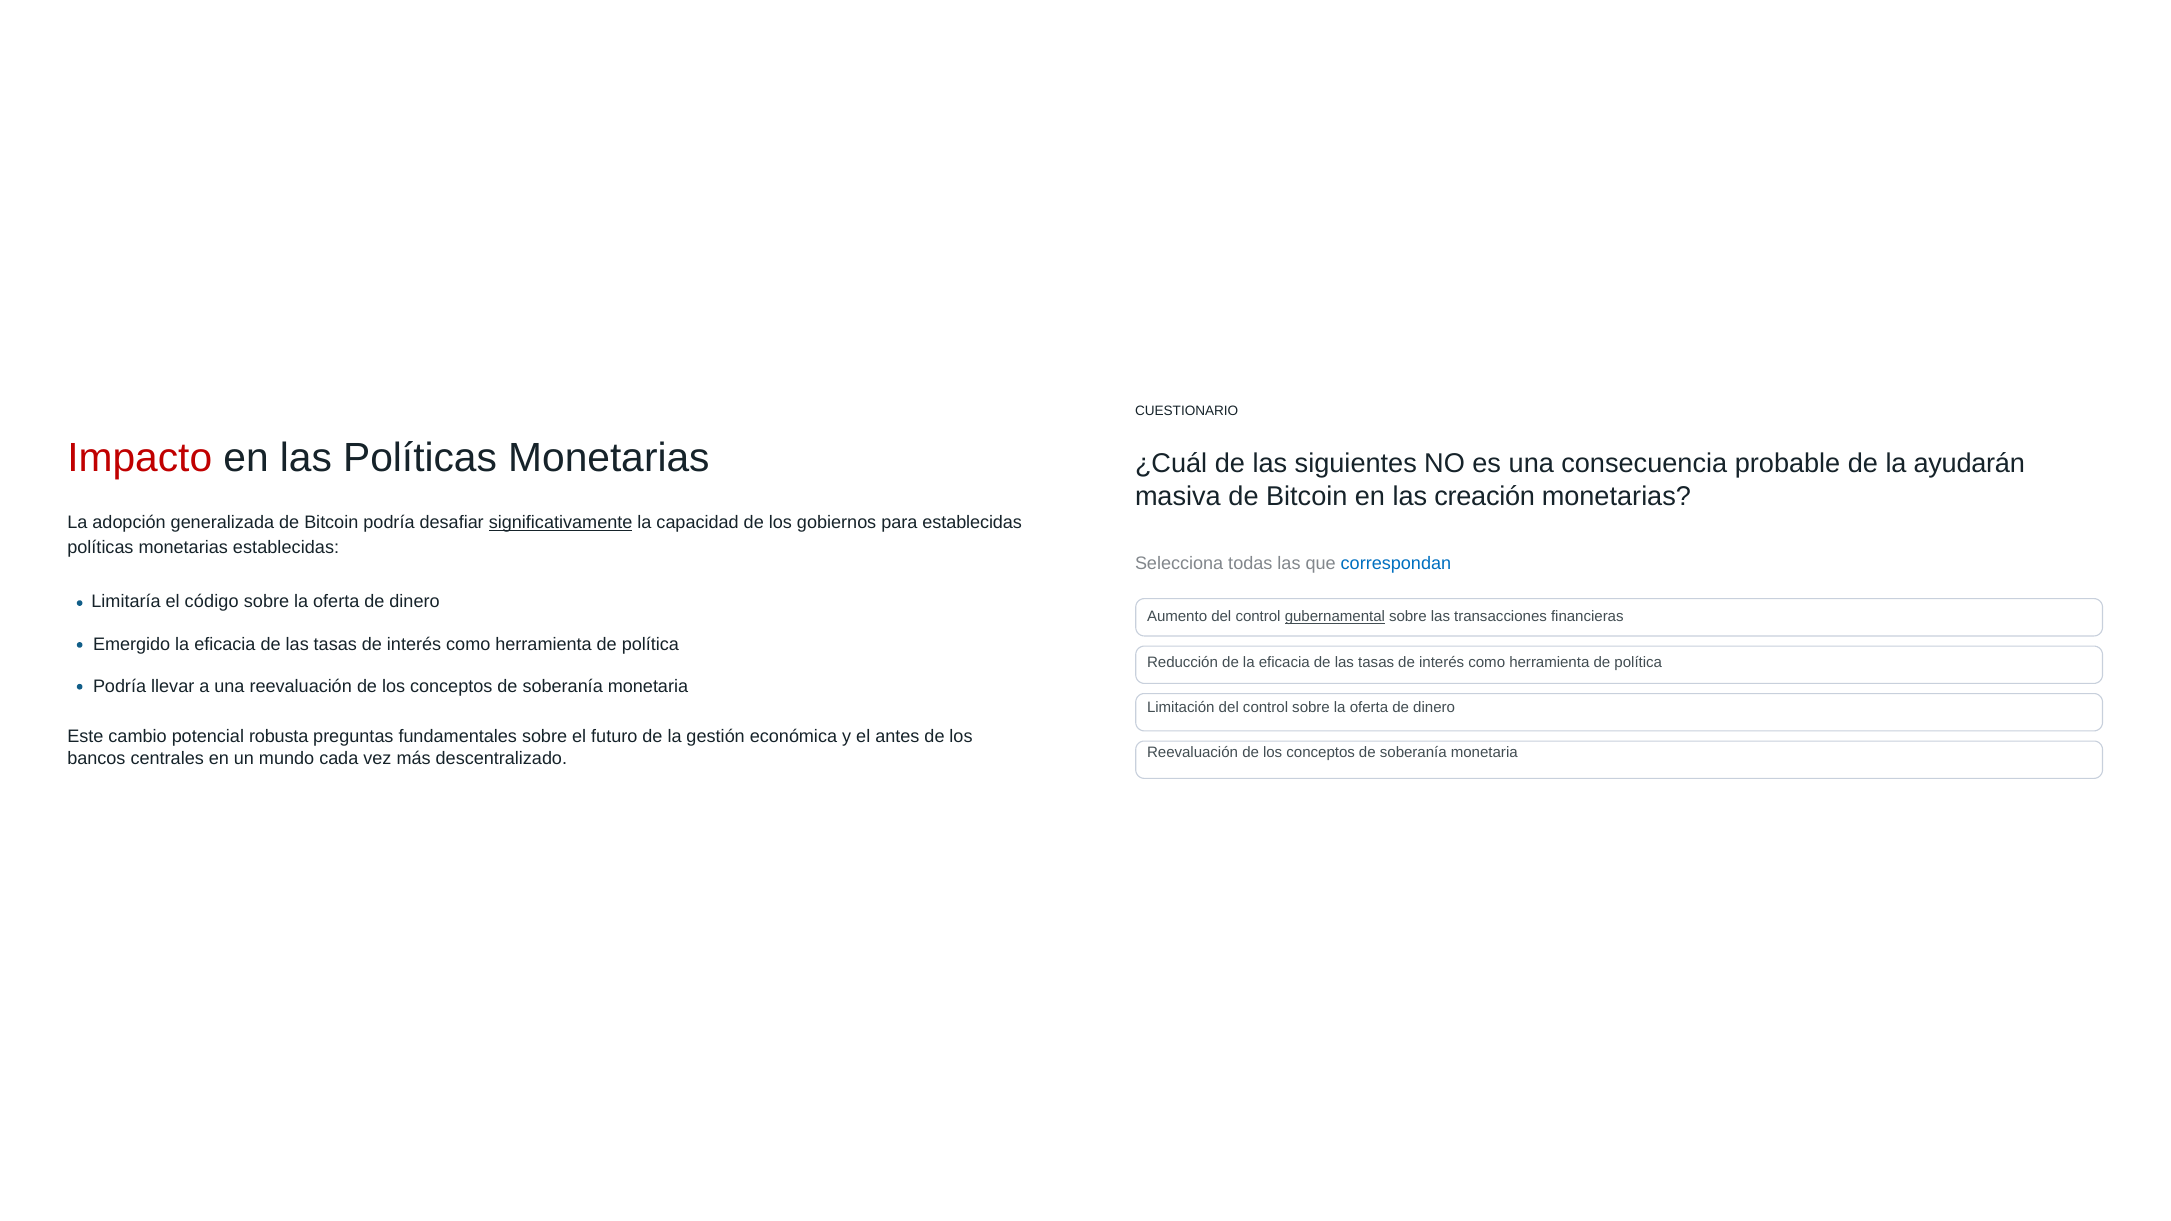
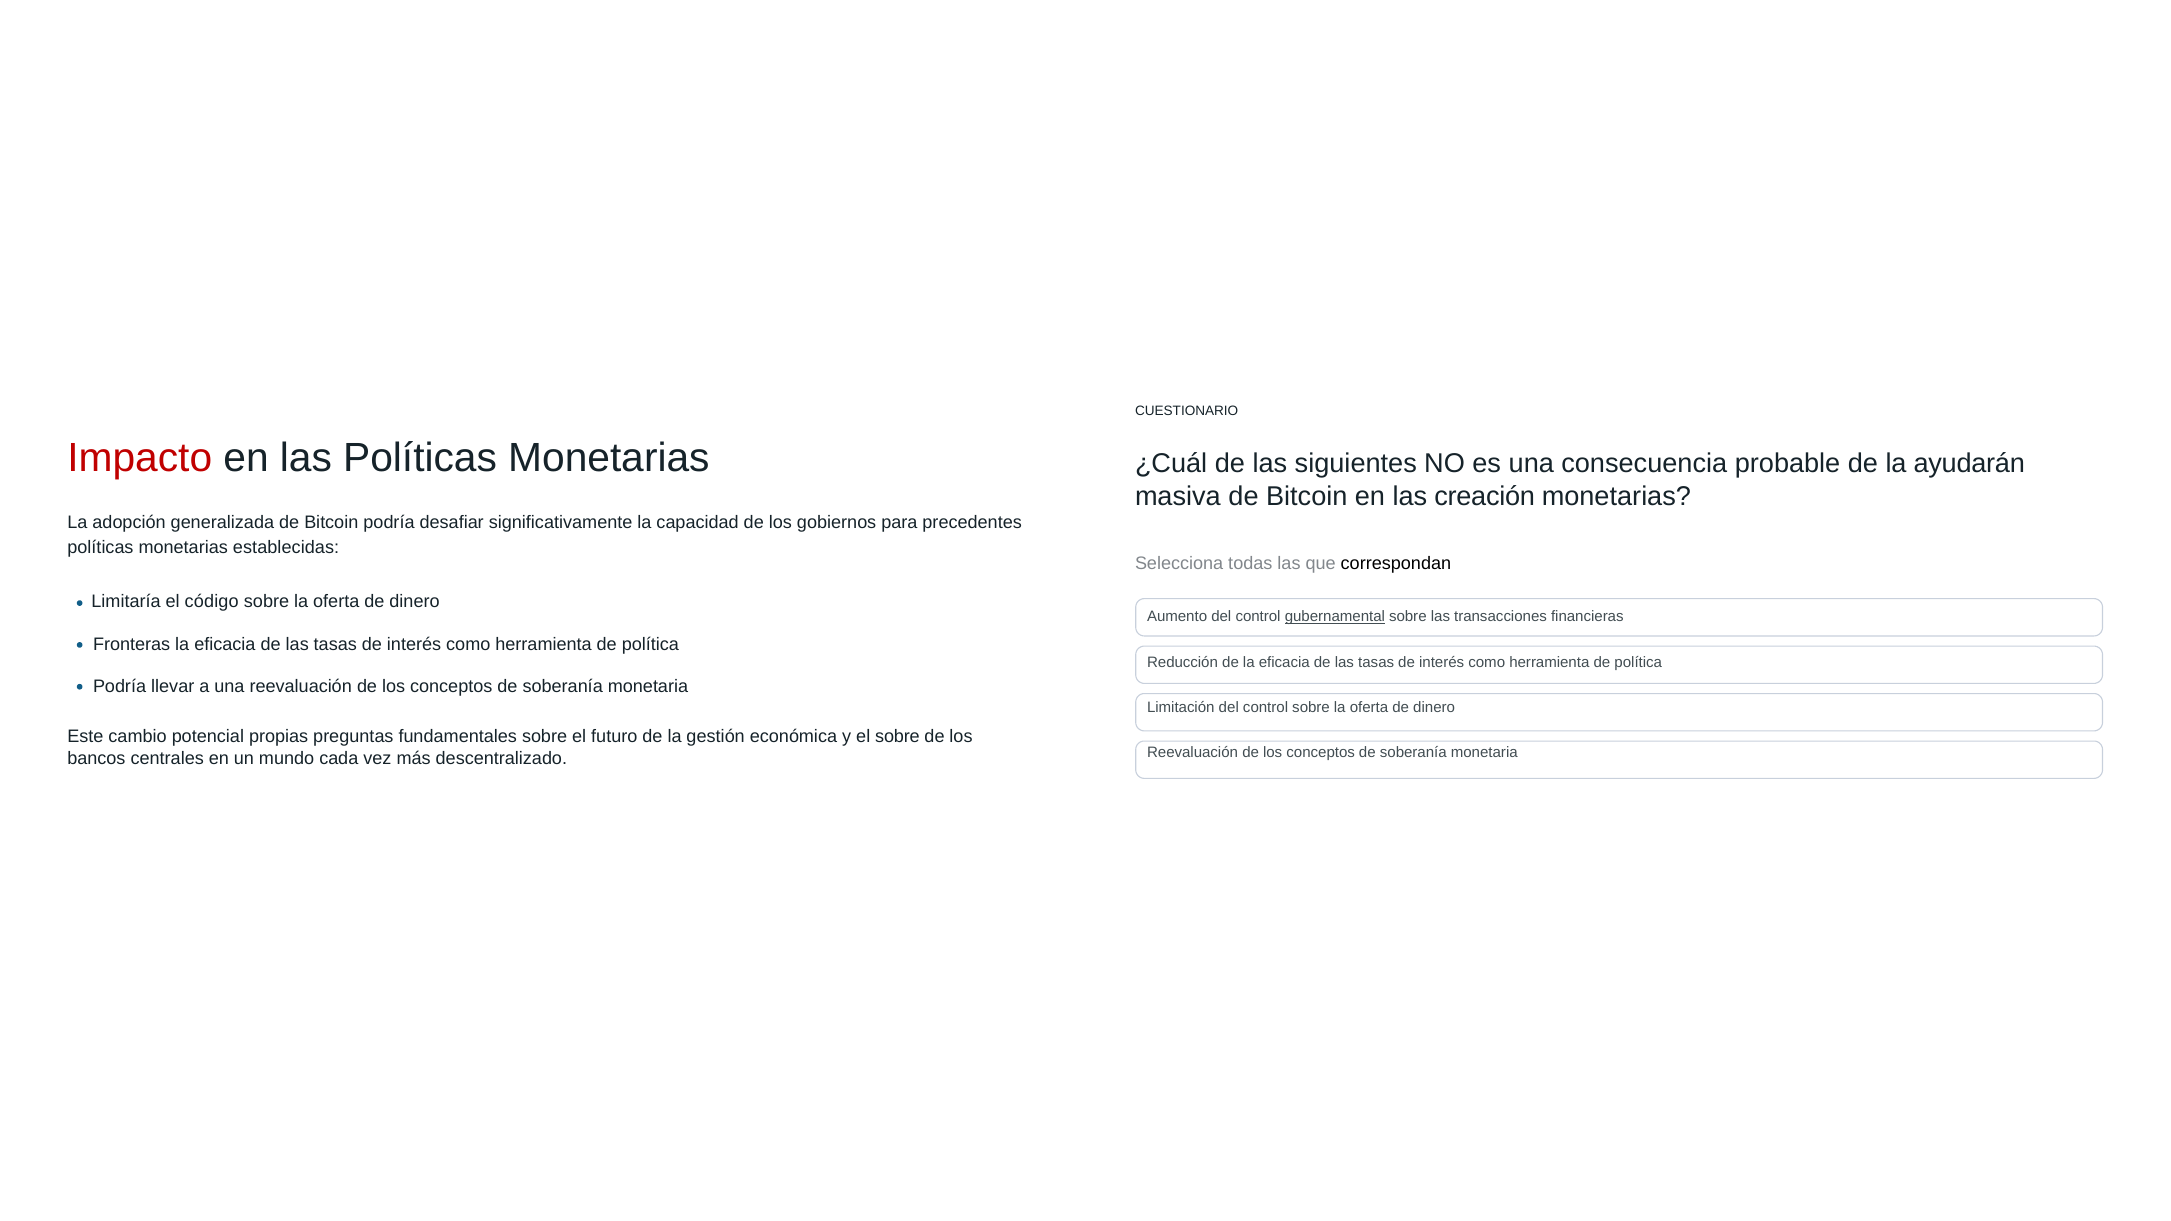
significativamente underline: present -> none
para establecidas: establecidas -> precedentes
correspondan colour: blue -> black
Emergido: Emergido -> Fronteras
robusta: robusta -> propias
el antes: antes -> sobre
